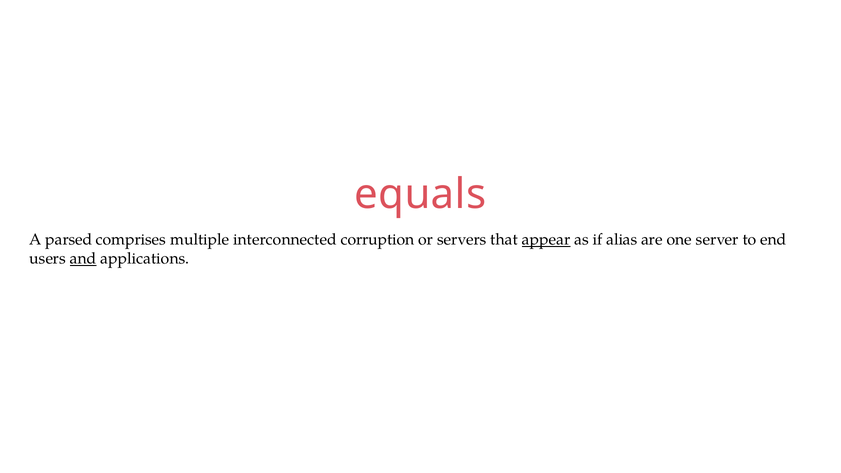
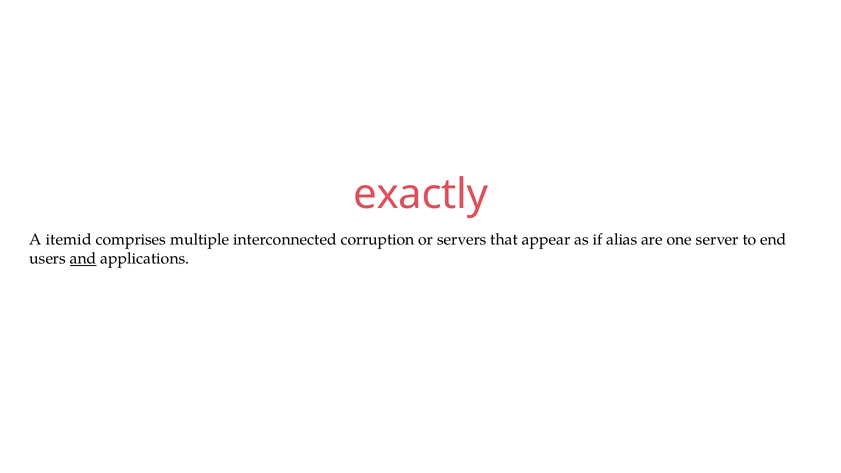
equals: equals -> exactly
parsed: parsed -> itemid
appear underline: present -> none
